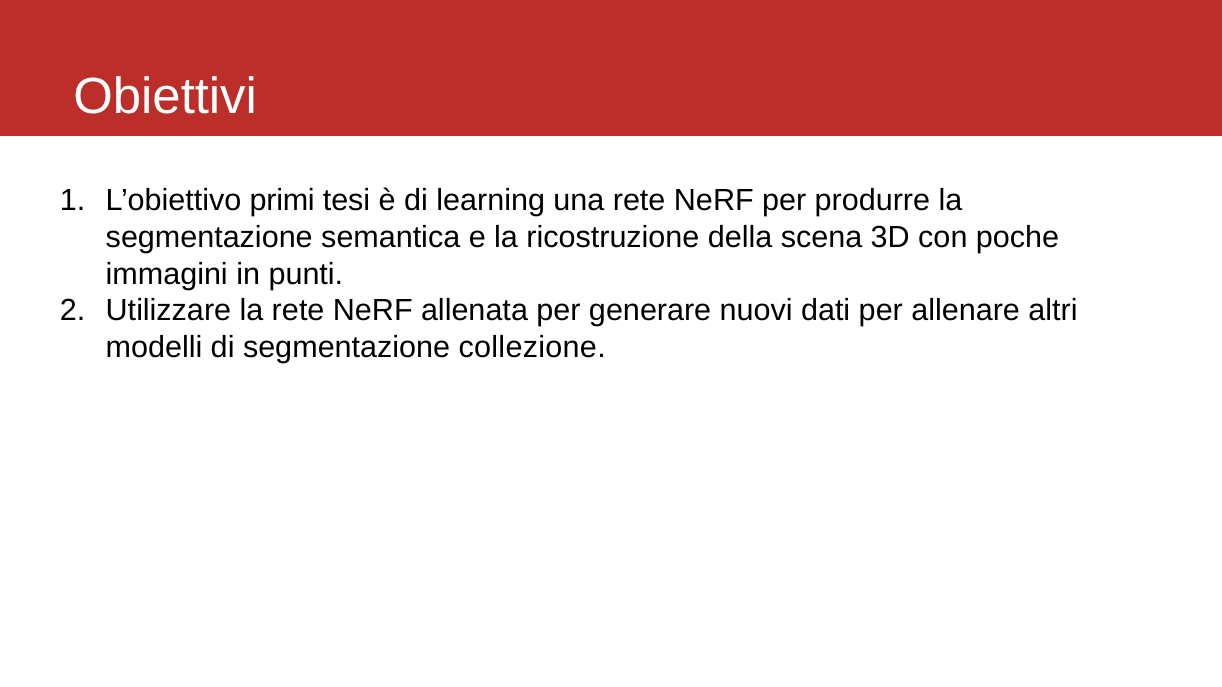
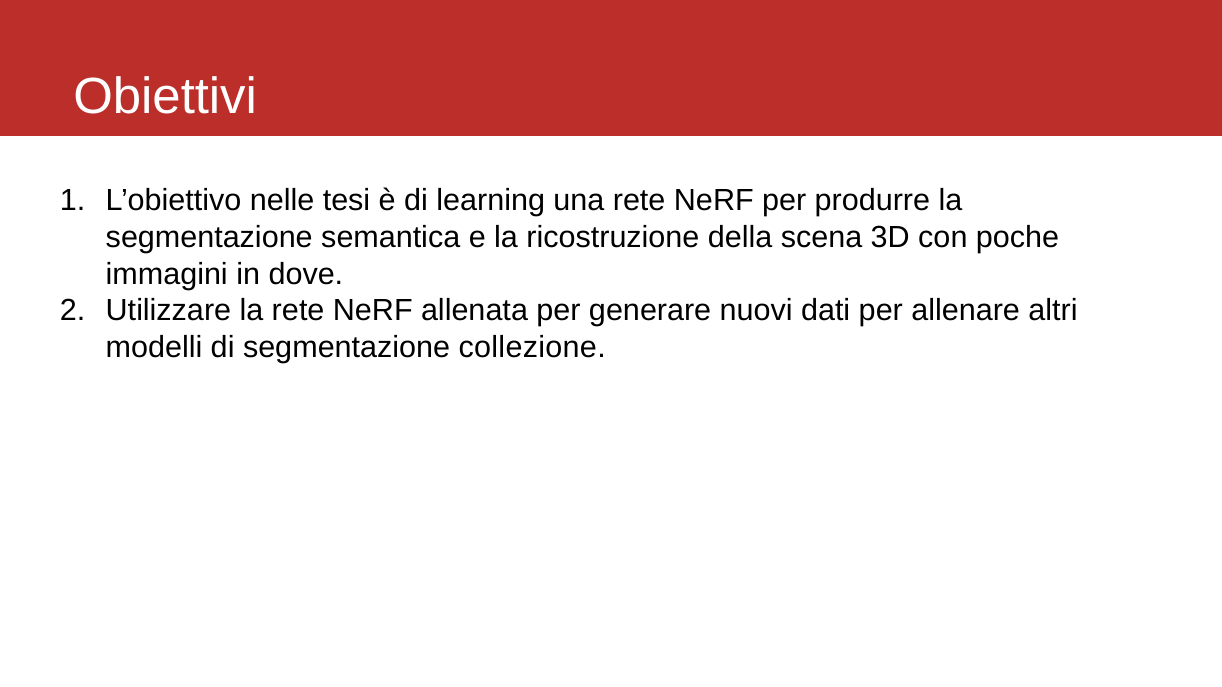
primi: primi -> nelle
punti: punti -> dove
